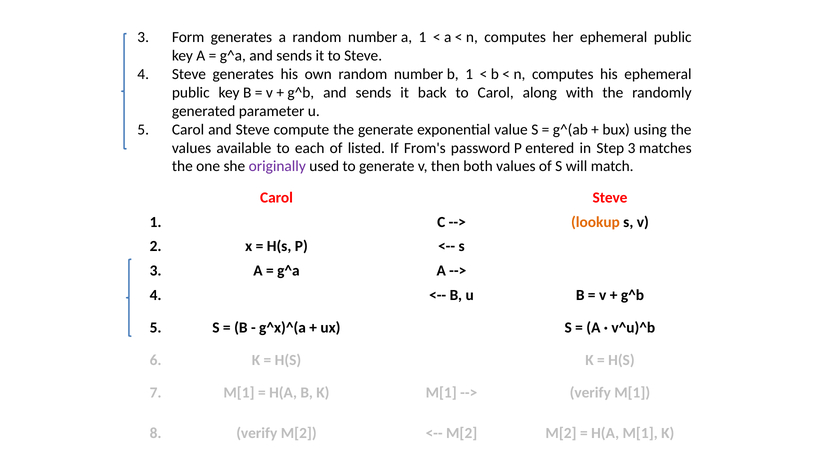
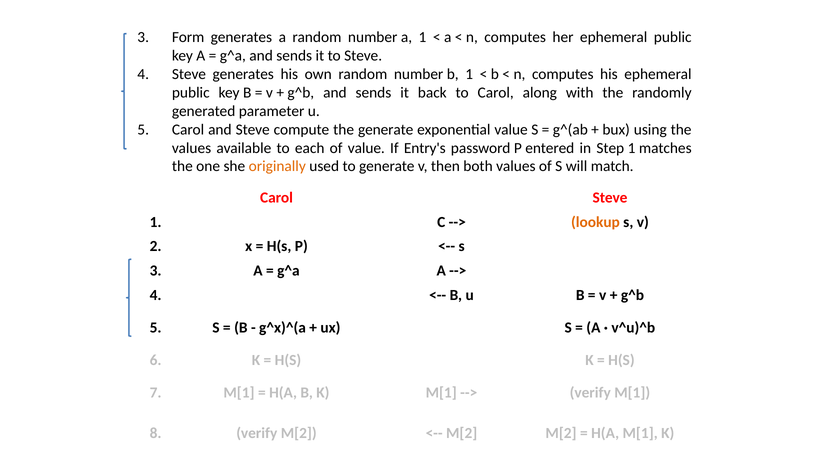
of listed: listed -> value
From's: From's -> Entry's
Step 3: 3 -> 1
originally colour: purple -> orange
